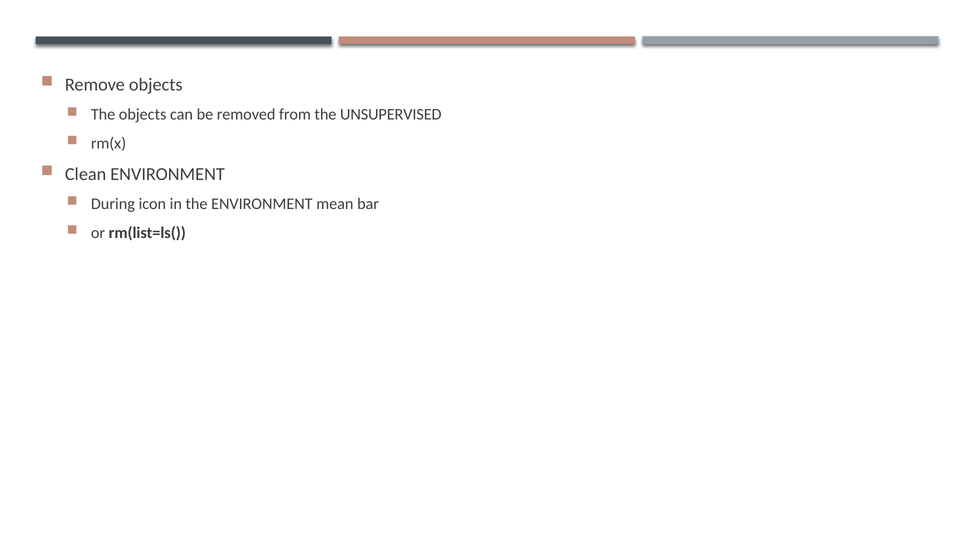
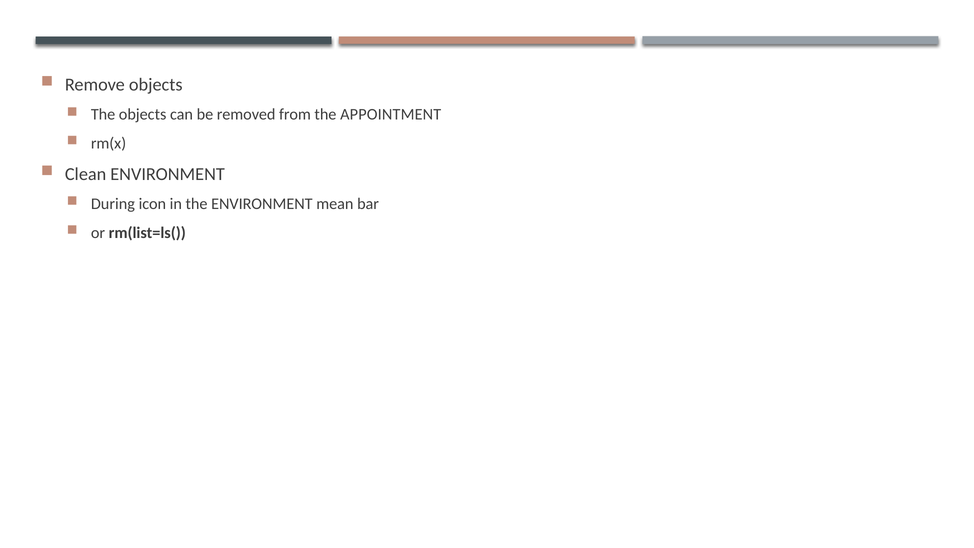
UNSUPERVISED: UNSUPERVISED -> APPOINTMENT
